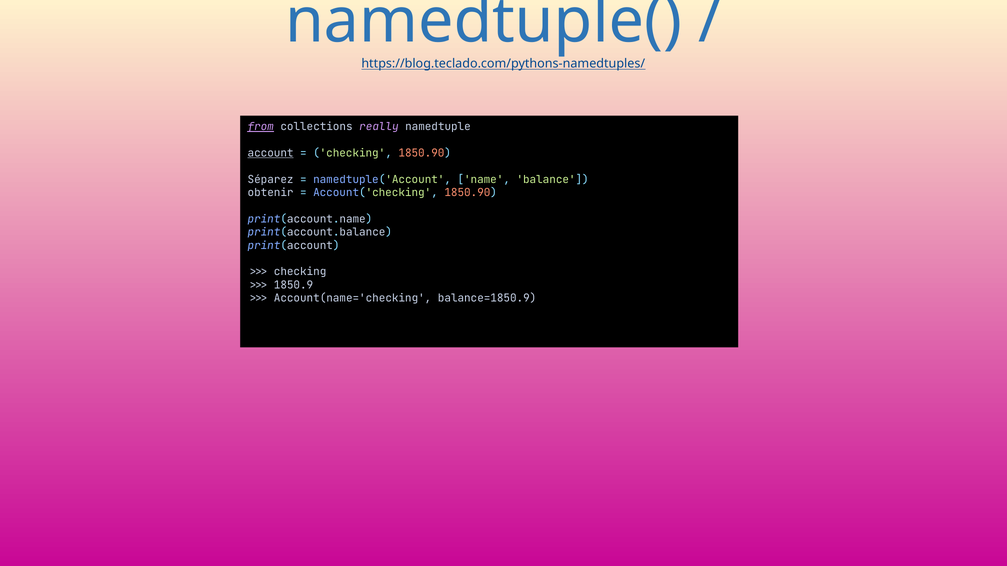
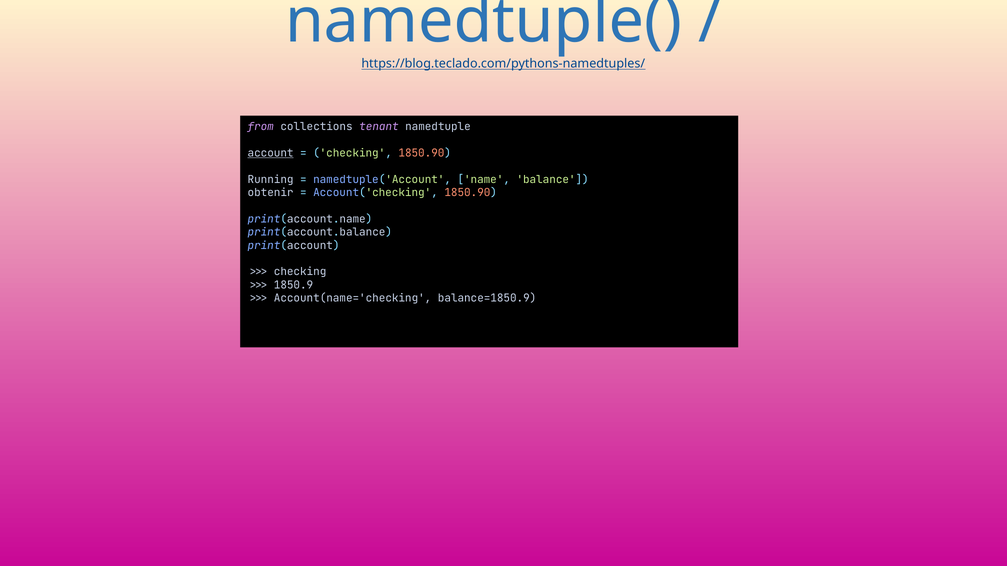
from underline: present -> none
really: really -> tenant
Séparez: Séparez -> Running
